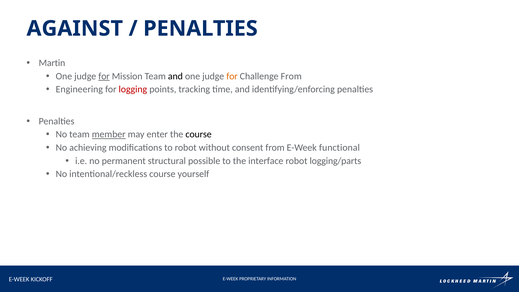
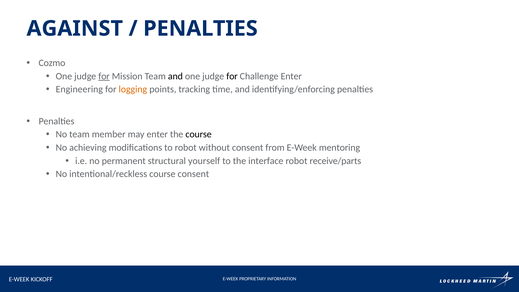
Martin: Martin -> Cozmo
for at (232, 76) colour: orange -> black
Challenge From: From -> Enter
logging colour: red -> orange
member underline: present -> none
functional: functional -> mentoring
possible: possible -> yourself
logging/parts: logging/parts -> receive/parts
course yourself: yourself -> consent
